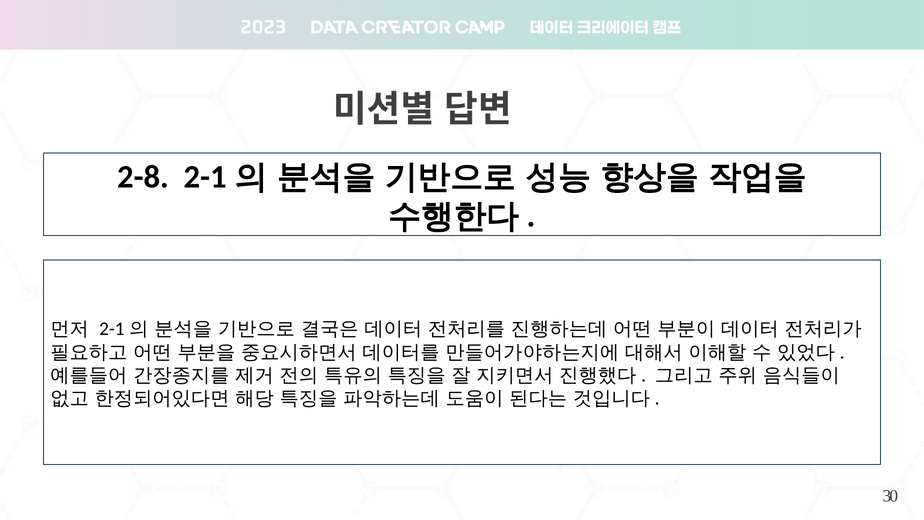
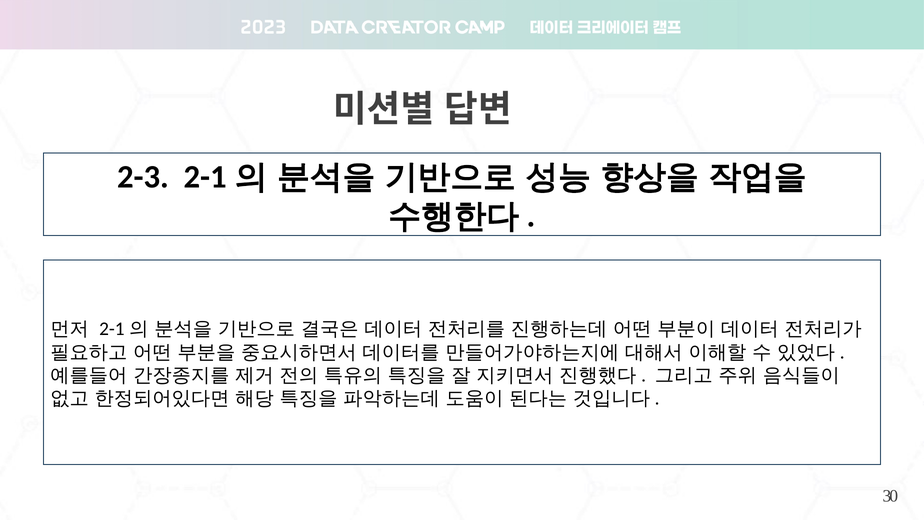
2-8: 2-8 -> 2-3
